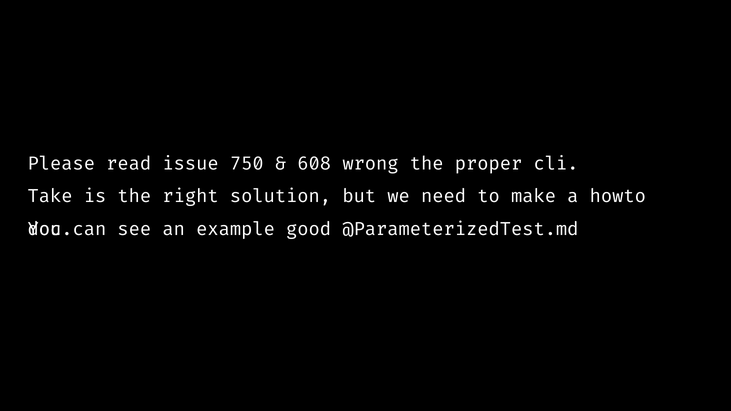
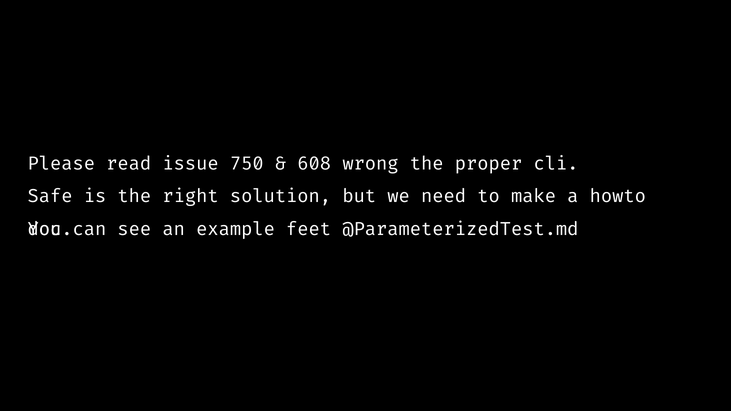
Take: Take -> Safe
good: good -> feet
